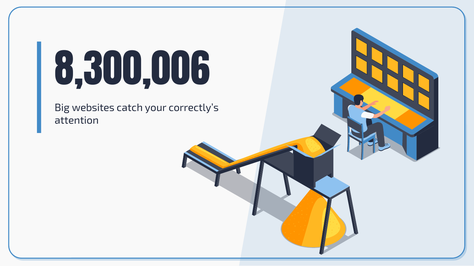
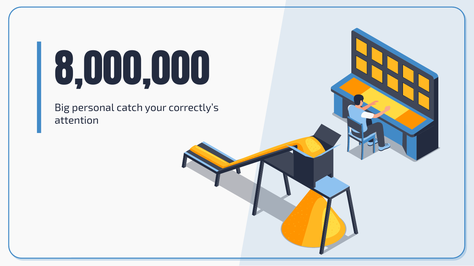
8,300,006: 8,300,006 -> 8,000,000
websites: websites -> personal
